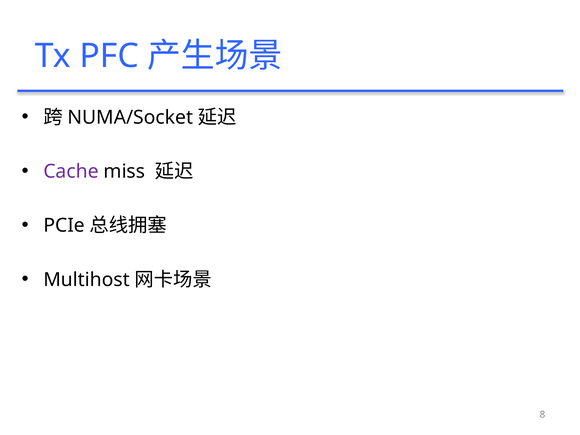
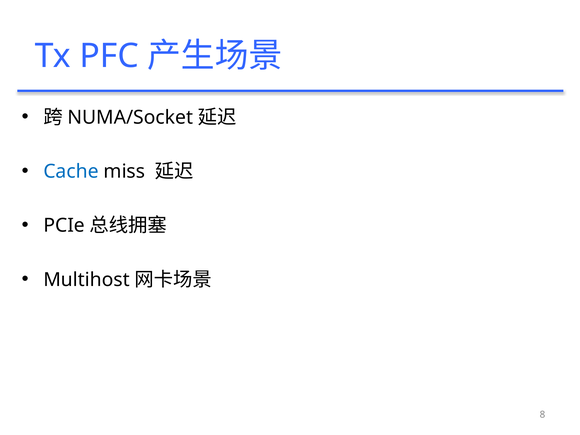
Cache colour: purple -> blue
